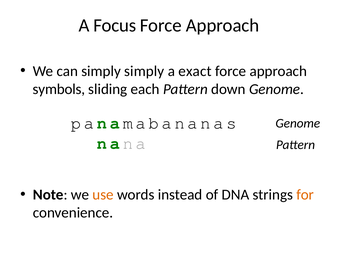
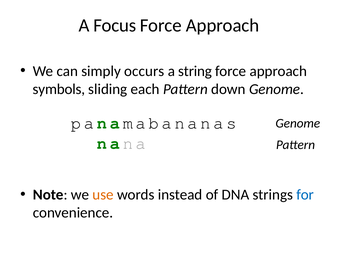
simply simply: simply -> occurs
exact: exact -> string
for colour: orange -> blue
